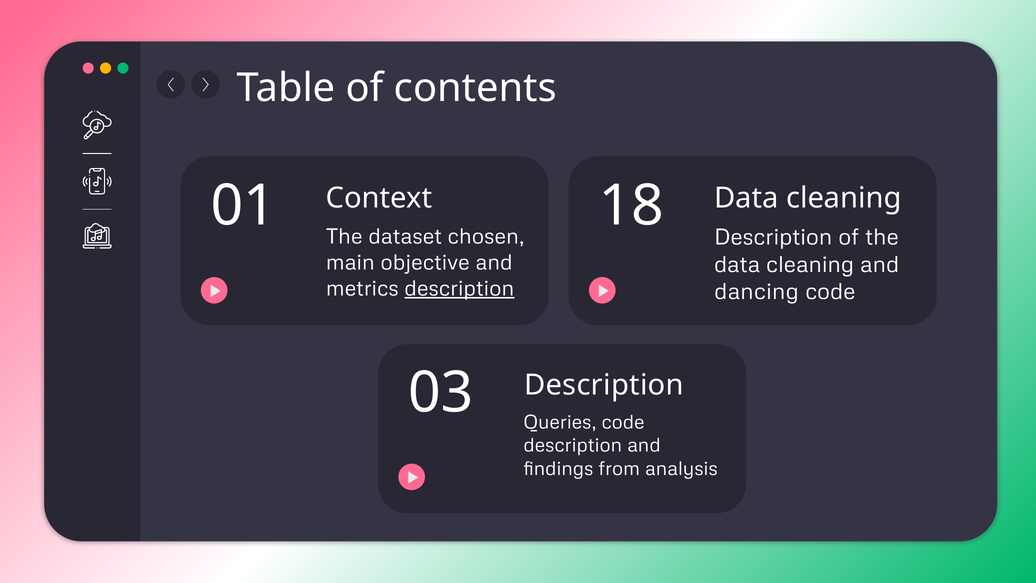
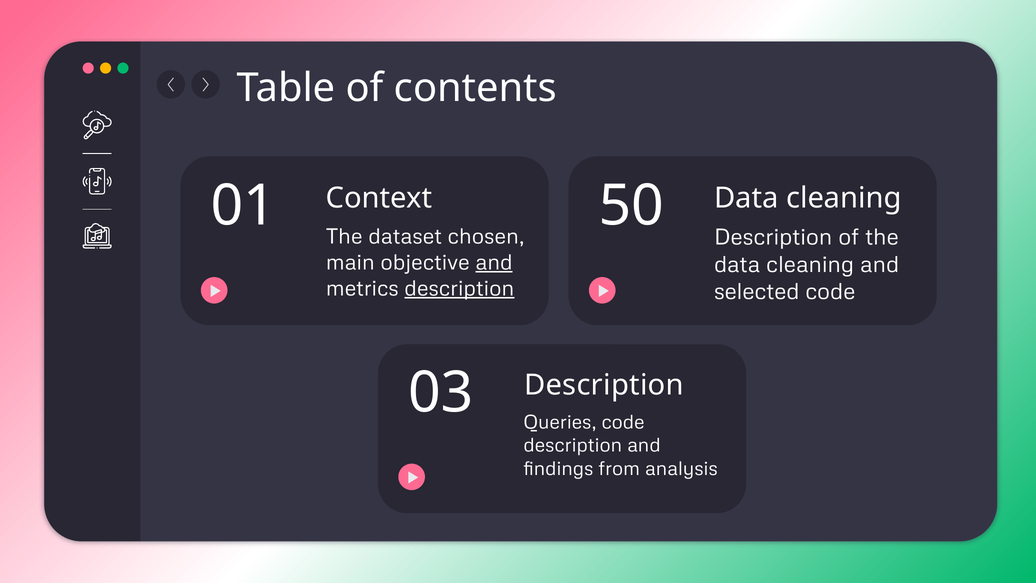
18: 18 -> 50
and at (494, 262) underline: none -> present
dancing: dancing -> selected
